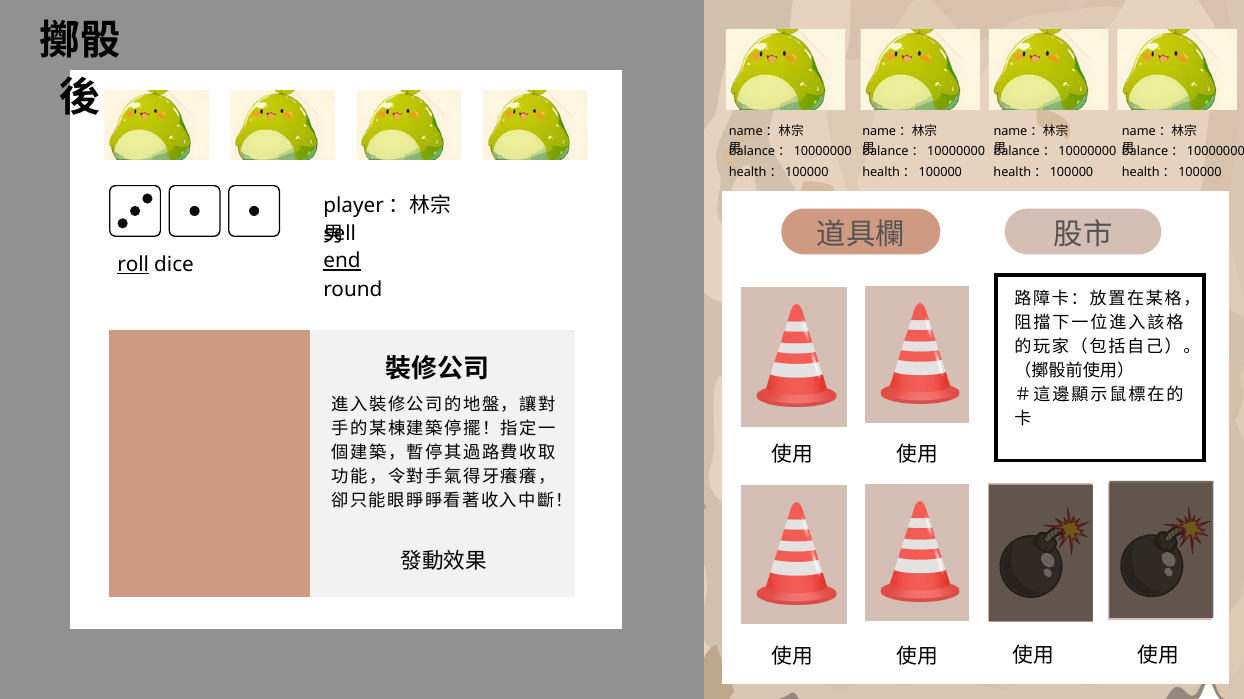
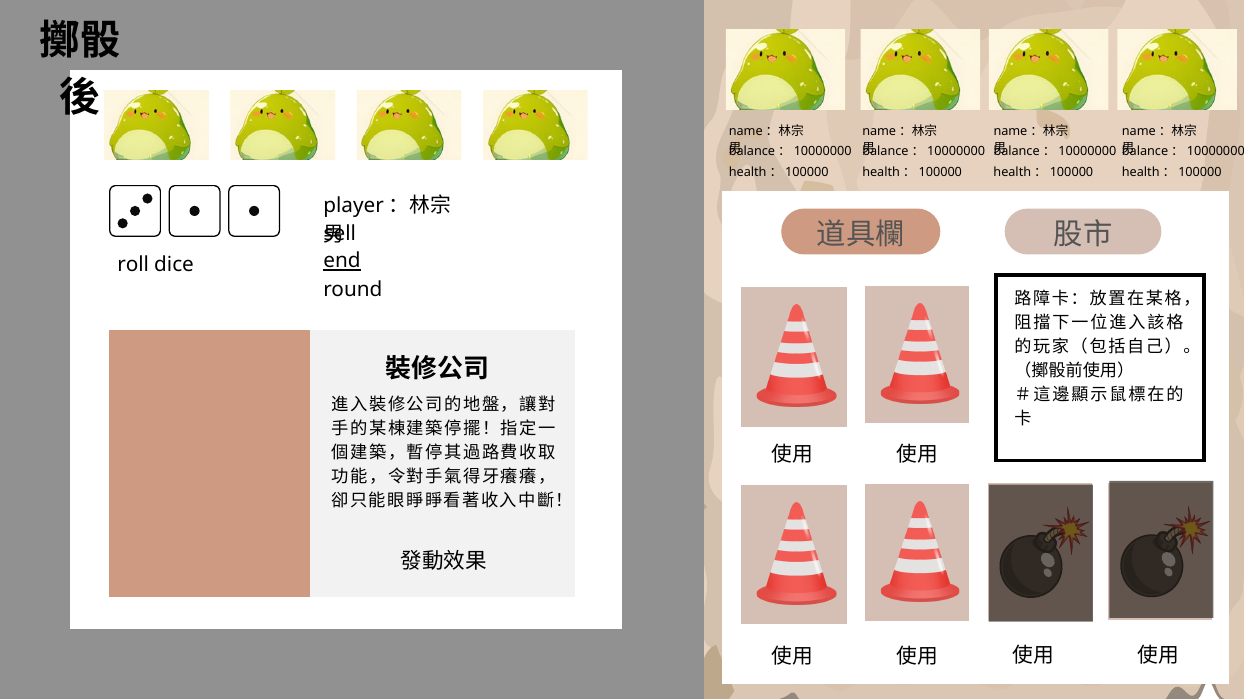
roll underline: present -> none
